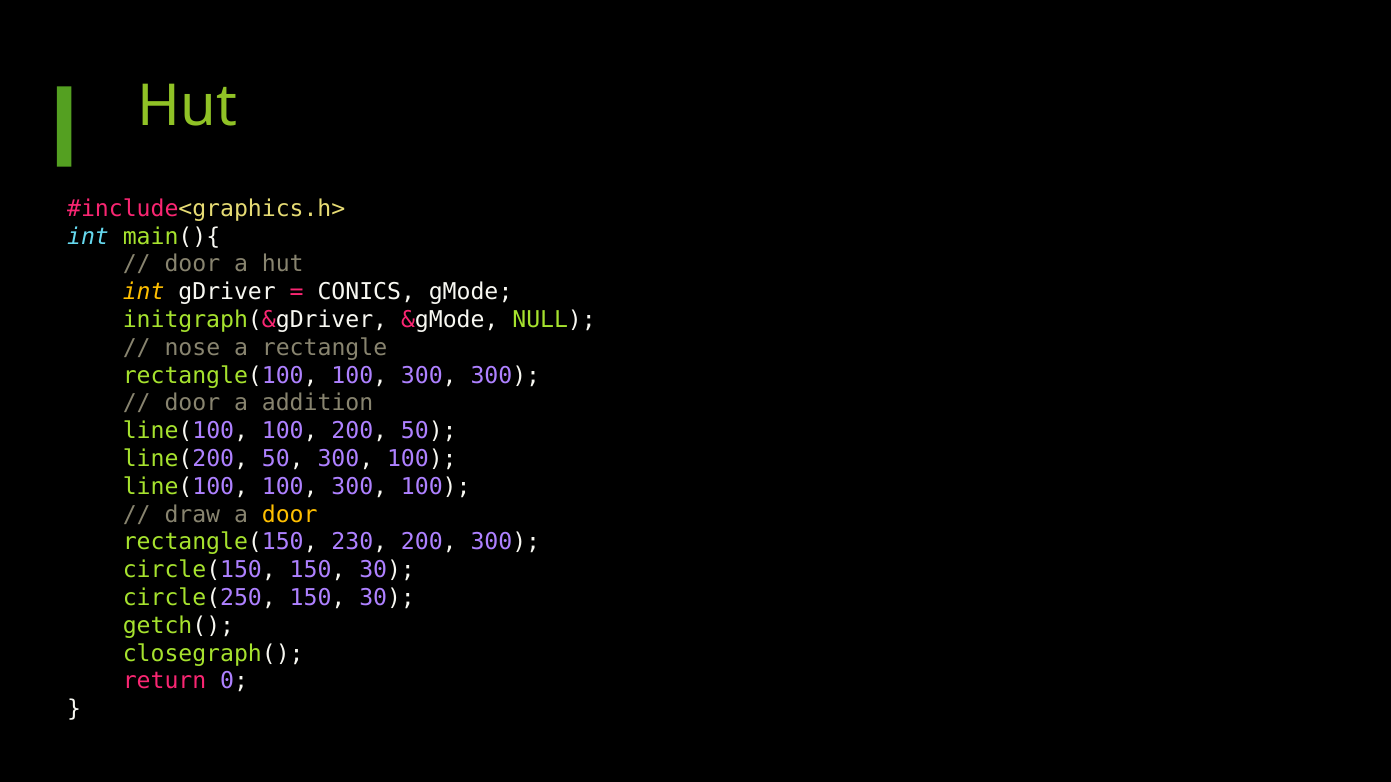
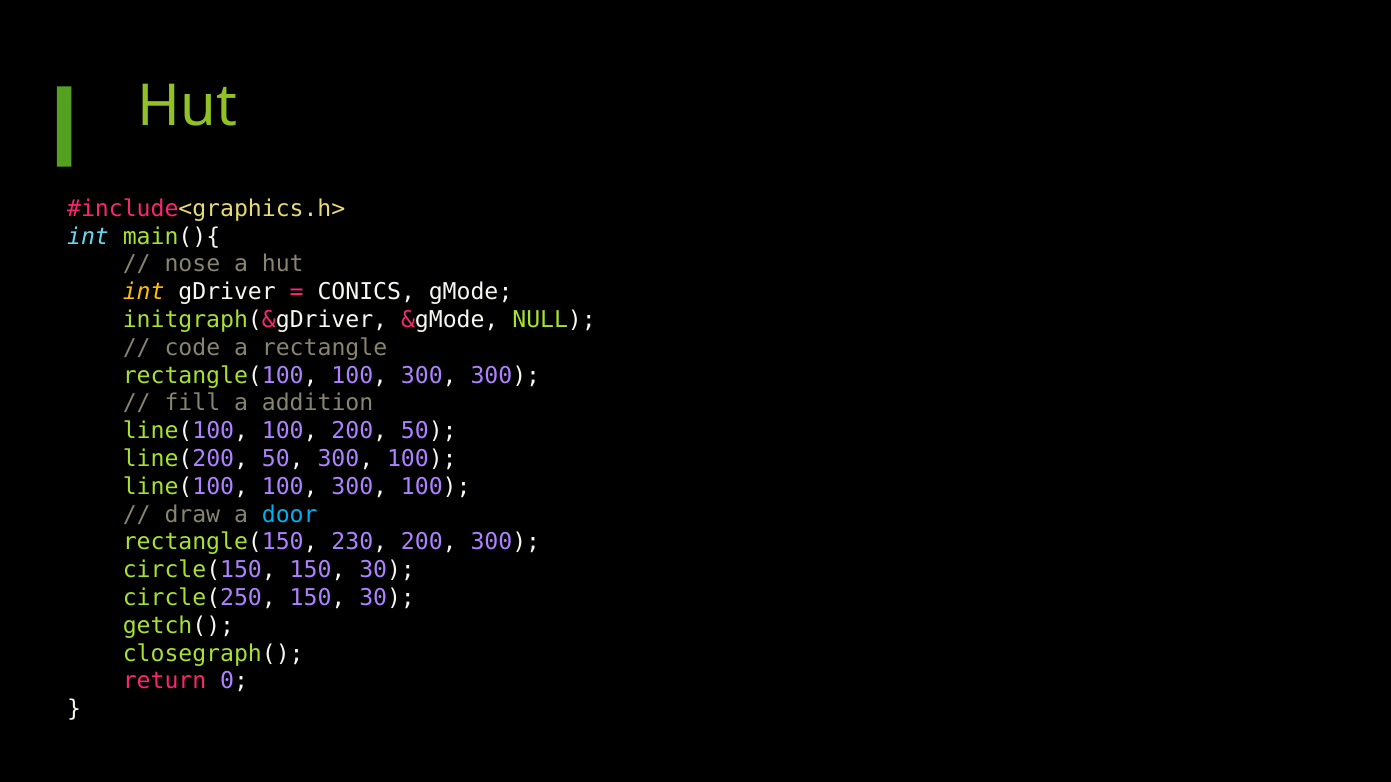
door at (192, 265): door -> nose
nose: nose -> code
door at (192, 404): door -> fill
door at (290, 515) colour: yellow -> light blue
